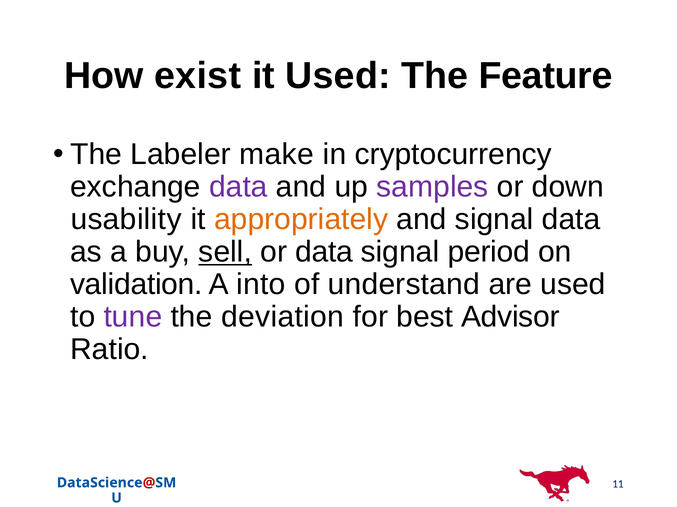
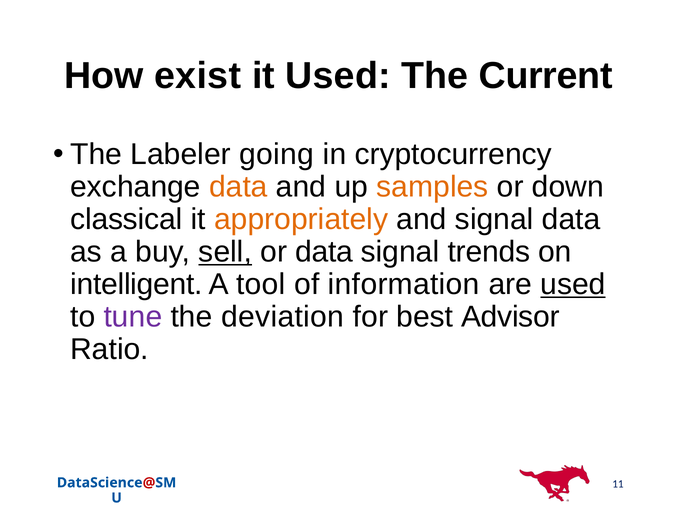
Feature: Feature -> Current
make: make -> going
data at (238, 187) colour: purple -> orange
samples colour: purple -> orange
usability: usability -> classical
period: period -> trends
validation: validation -> intelligent
into: into -> tool
understand: understand -> information
used at (573, 285) underline: none -> present
